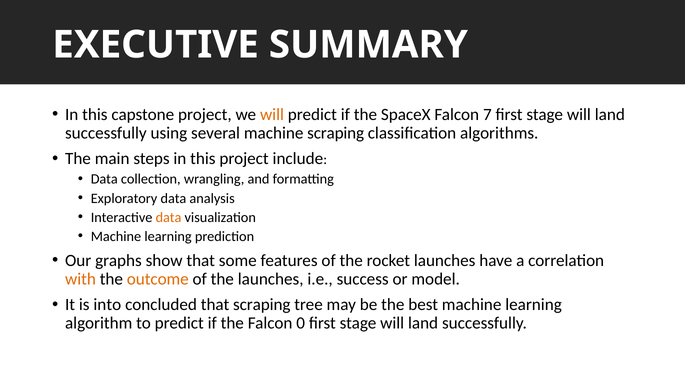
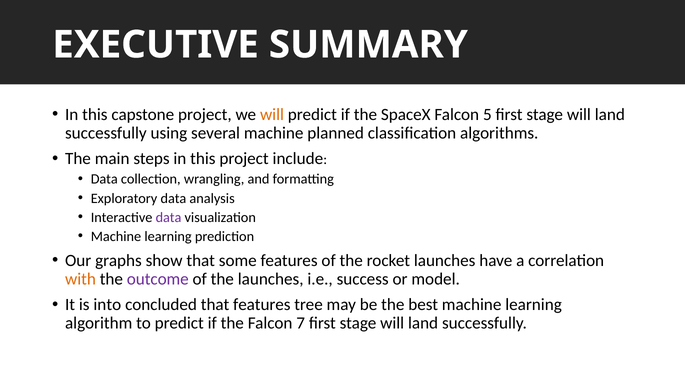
7: 7 -> 5
machine scraping: scraping -> planned
data at (169, 217) colour: orange -> purple
outcome colour: orange -> purple
that scraping: scraping -> features
0: 0 -> 7
